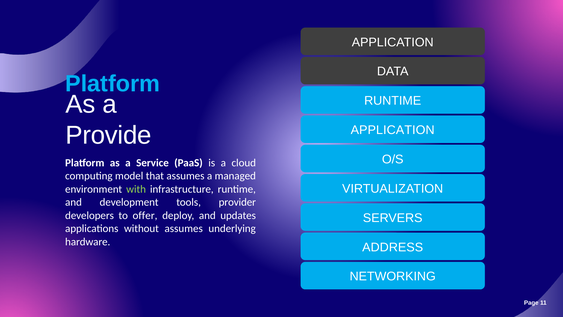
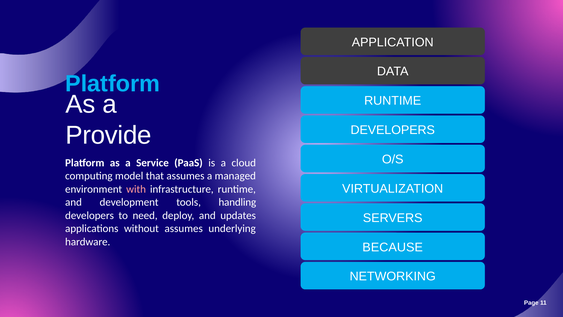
APPLICATION at (393, 130): APPLICATION -> DEVELOPERS
with colour: light green -> pink
provider: provider -> handling
offer: offer -> need
ADDRESS: ADDRESS -> BECAUSE
